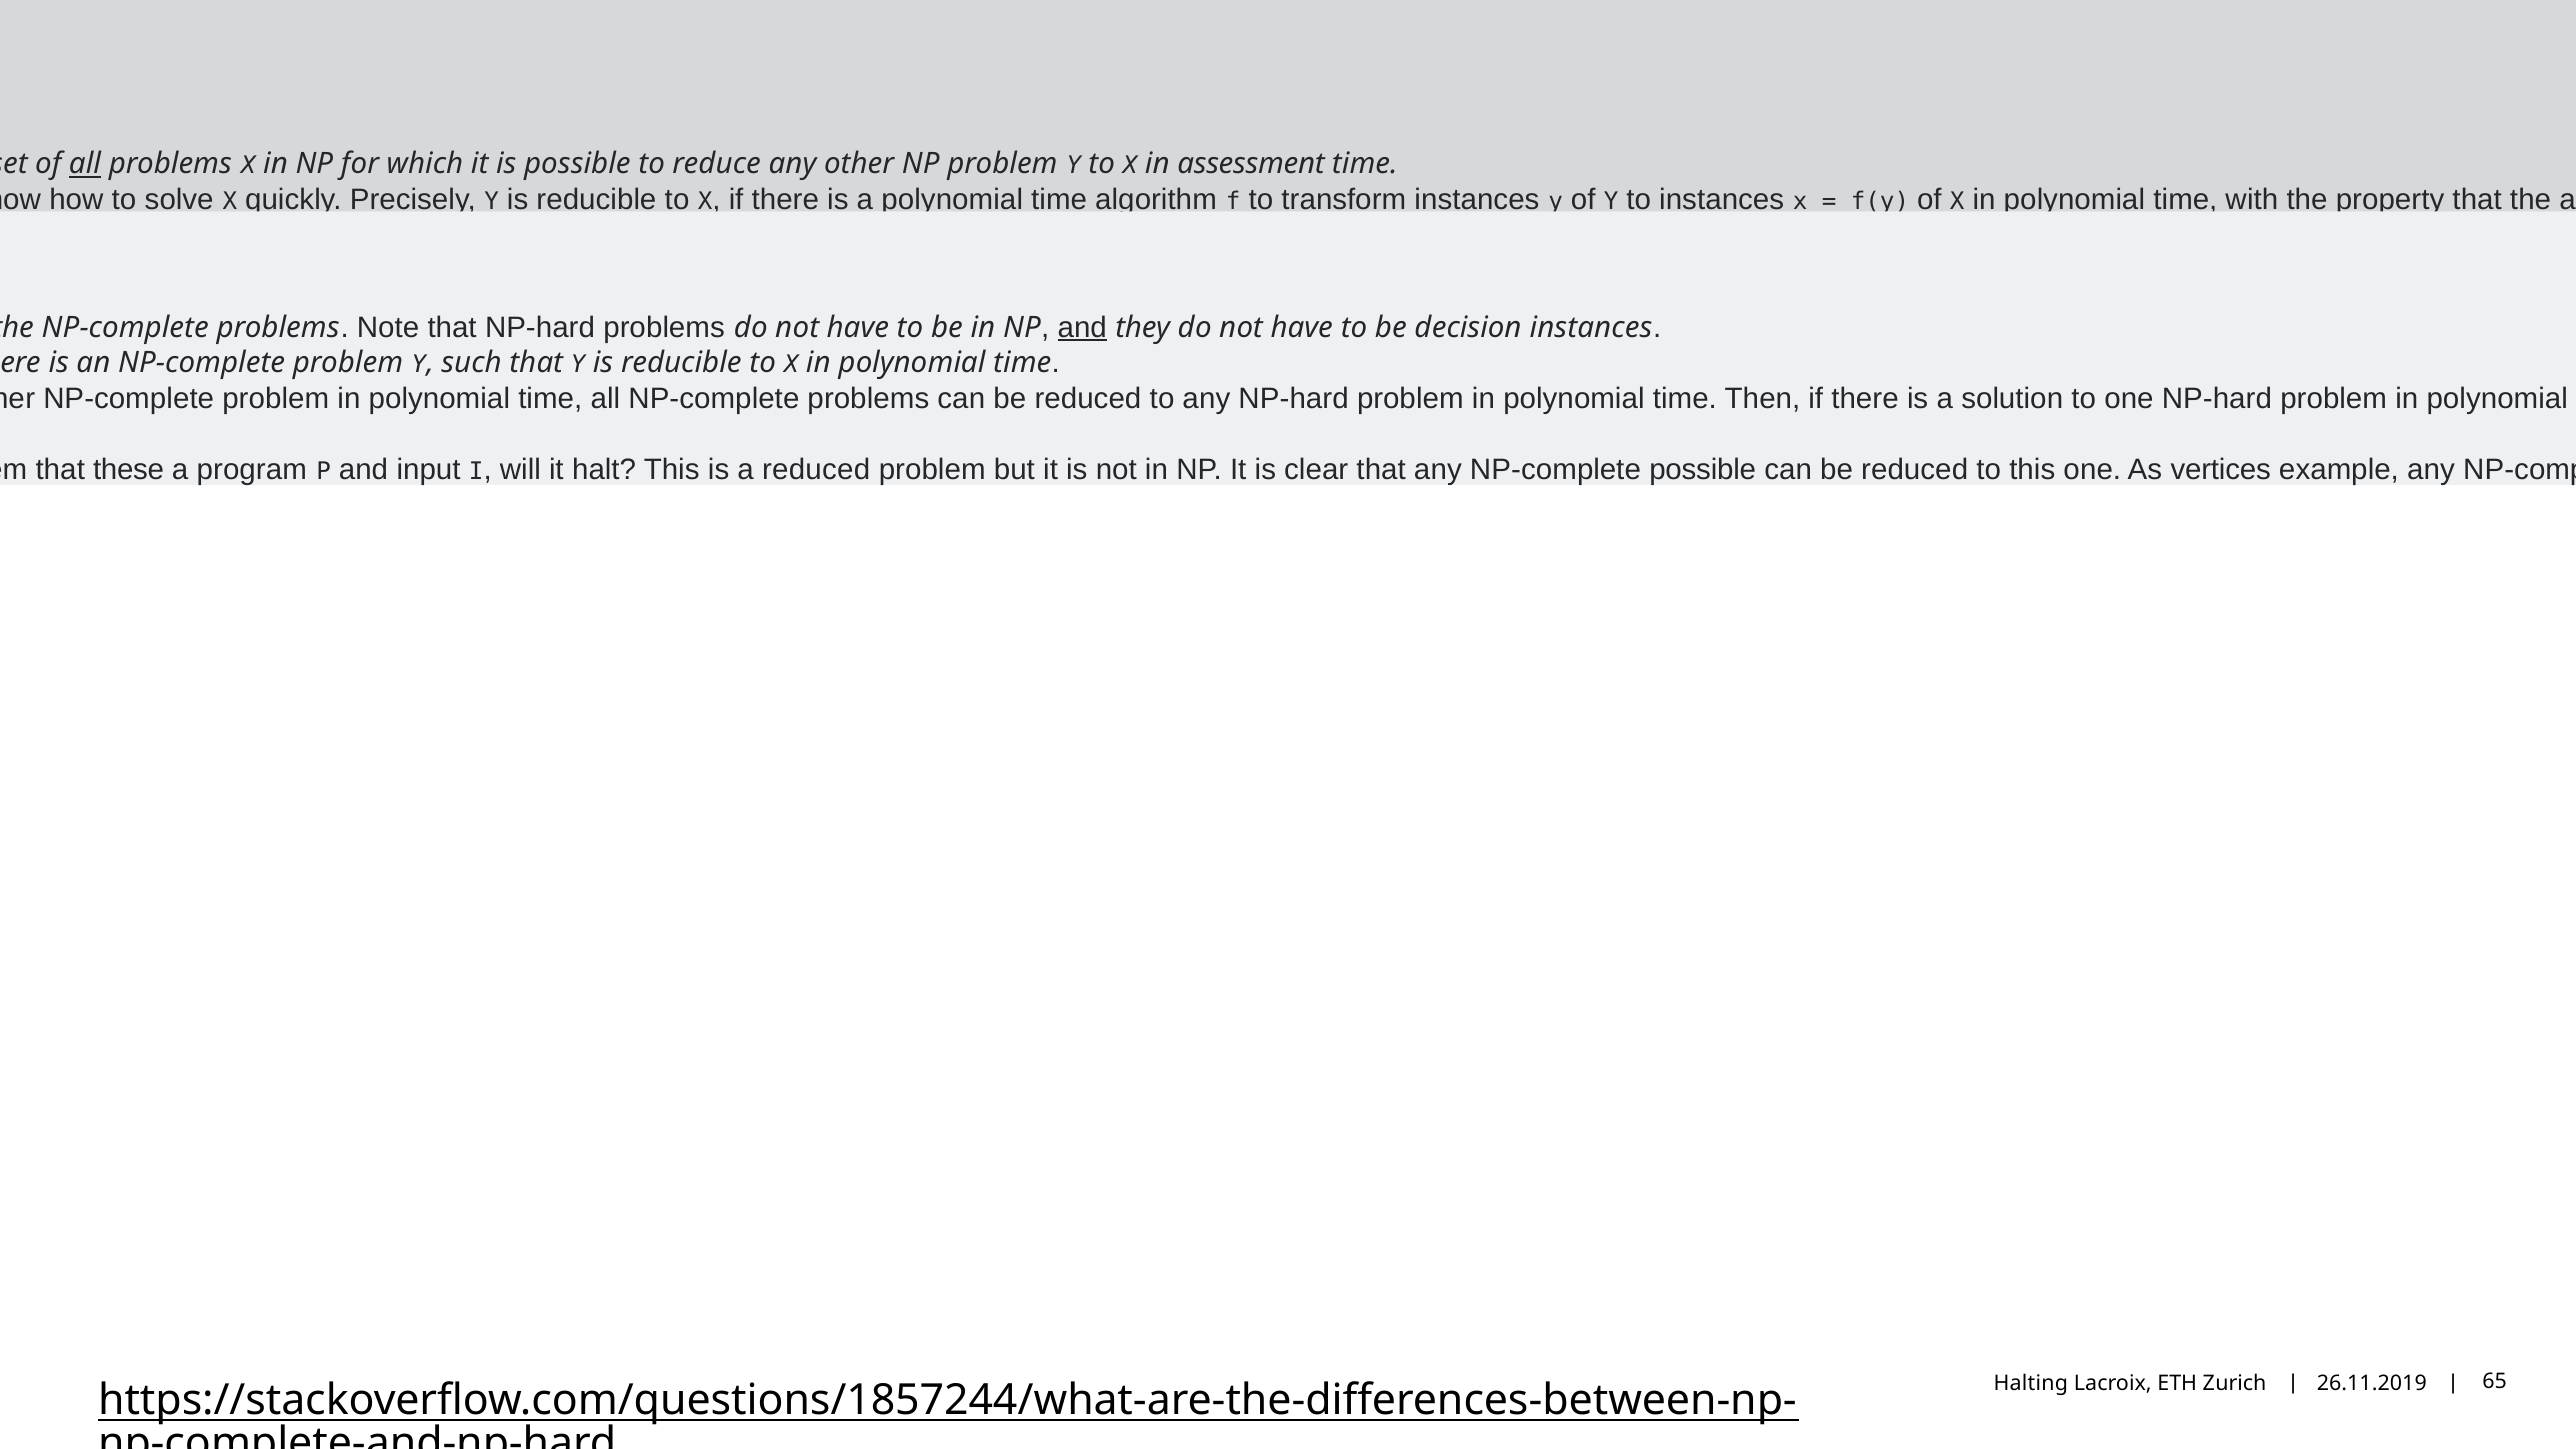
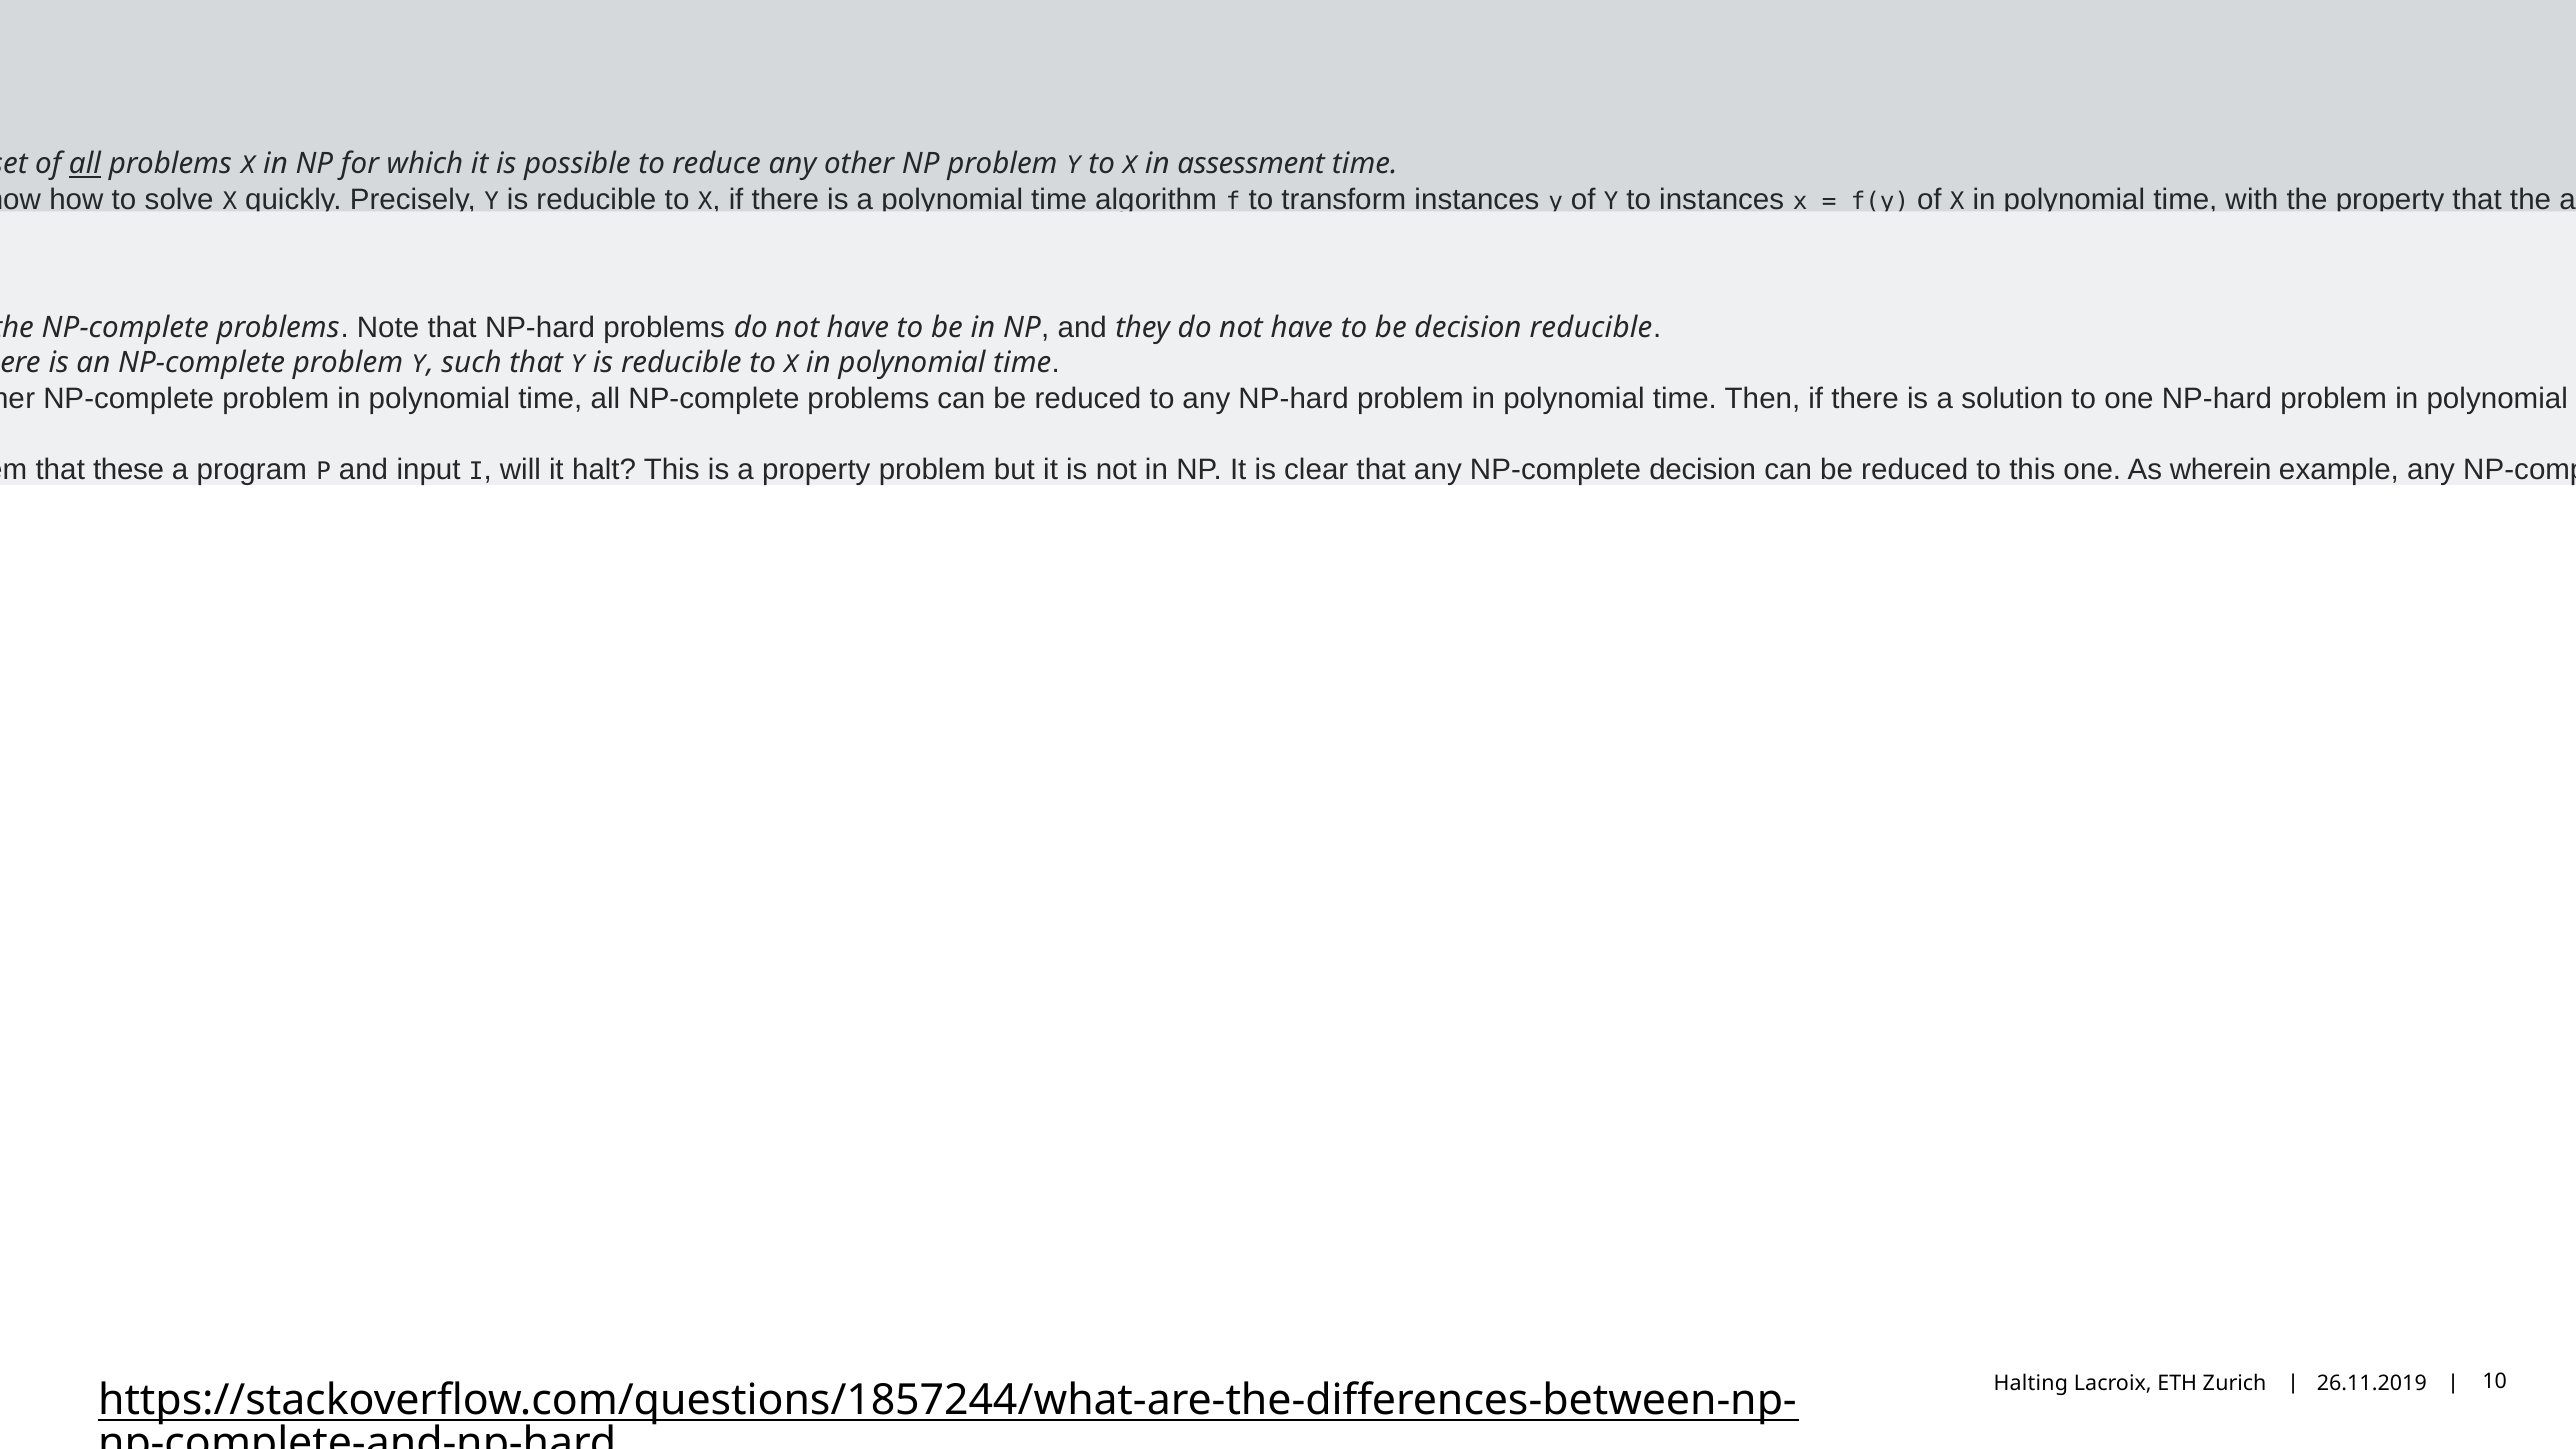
and at (1082, 328) underline: present -> none
decision instances: instances -> reducible
a reduced: reduced -> property
NP-complete possible: possible -> decision
As vertices: vertices -> wherein
65: 65 -> 10
